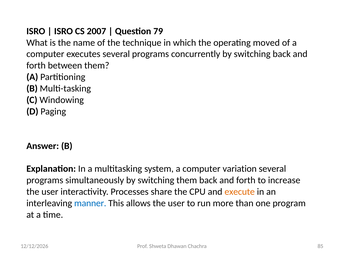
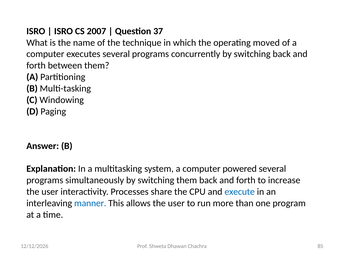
79: 79 -> 37
variation: variation -> powered
execute colour: orange -> blue
